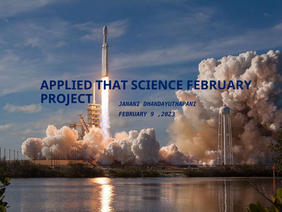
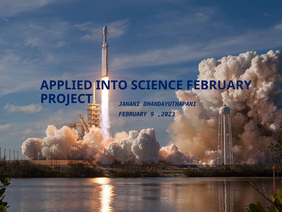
THAT: THAT -> INTO
